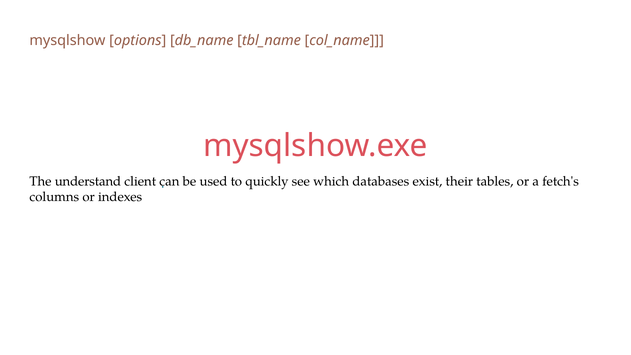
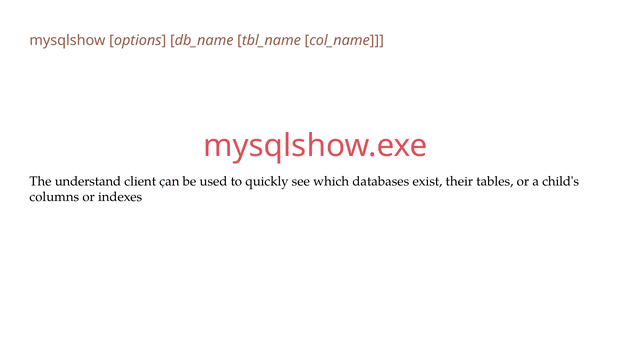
fetch's: fetch's -> child's
